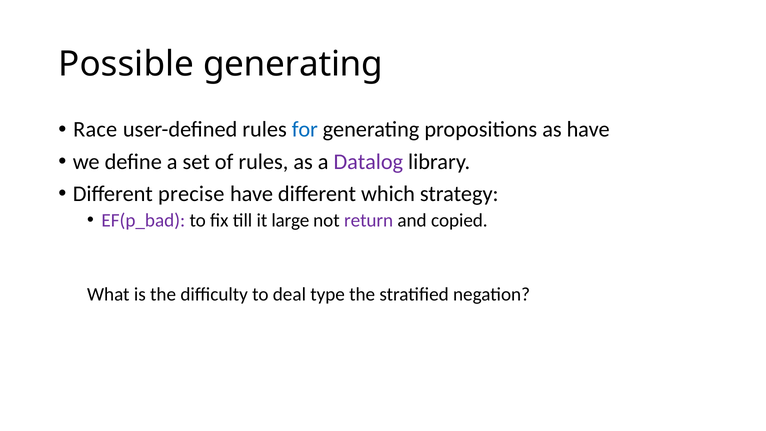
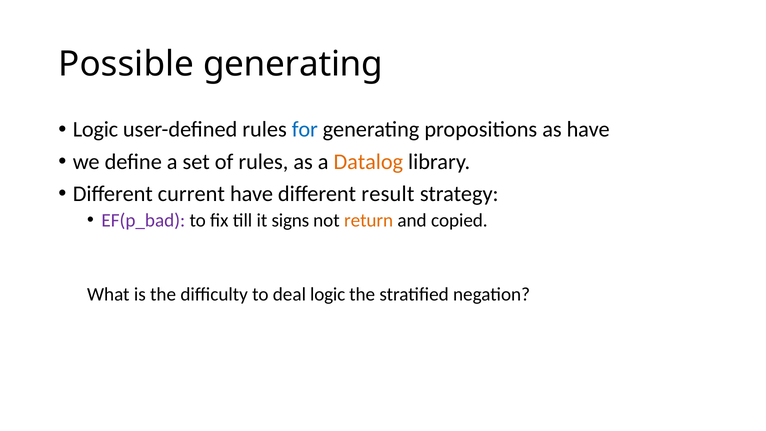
Race at (95, 130): Race -> Logic
Datalog colour: purple -> orange
precise: precise -> current
which: which -> result
large: large -> signs
return colour: purple -> orange
deal type: type -> logic
